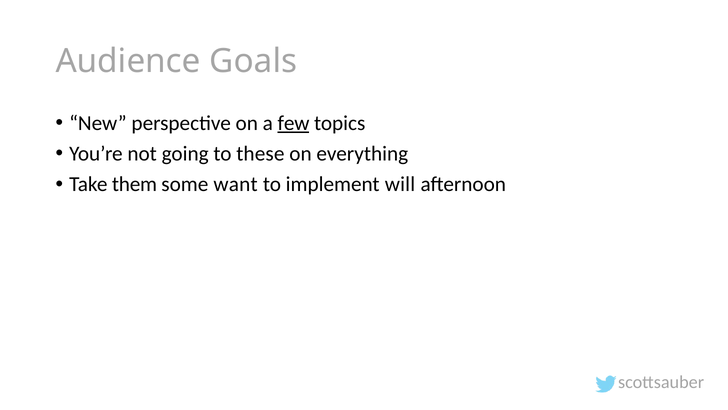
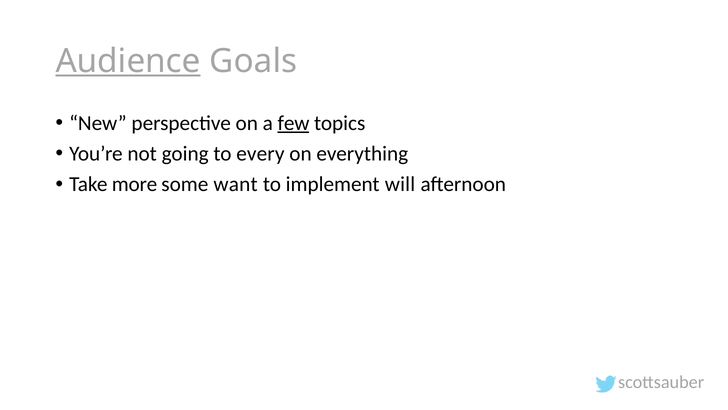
Audience underline: none -> present
these: these -> every
them: them -> more
